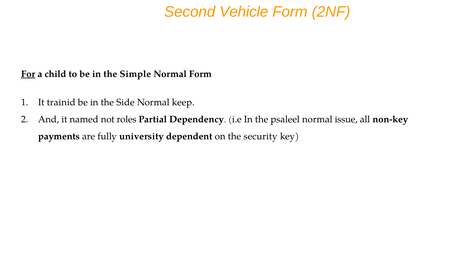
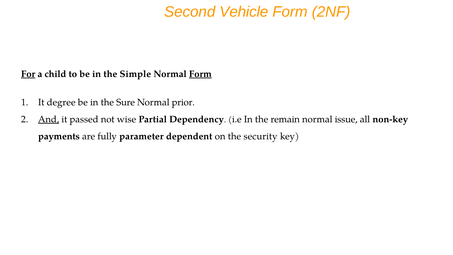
Form at (200, 74) underline: none -> present
trainid: trainid -> degree
Side: Side -> Sure
keep: keep -> prior
And underline: none -> present
named: named -> passed
roles: roles -> wise
psaleel: psaleel -> remain
university: university -> parameter
